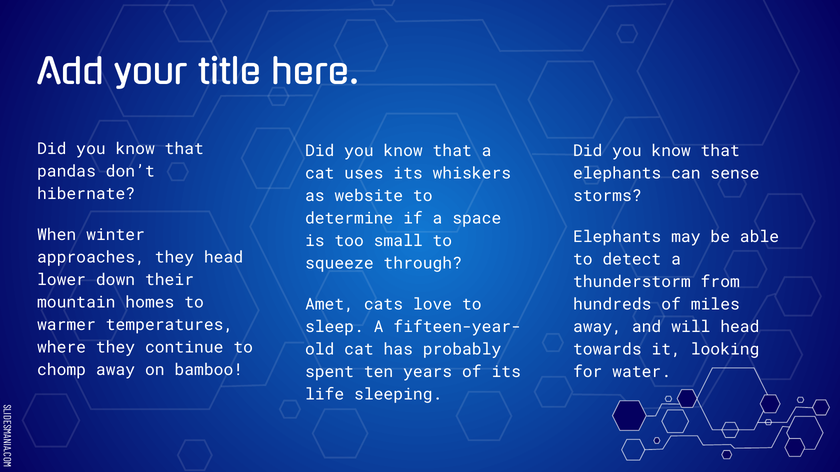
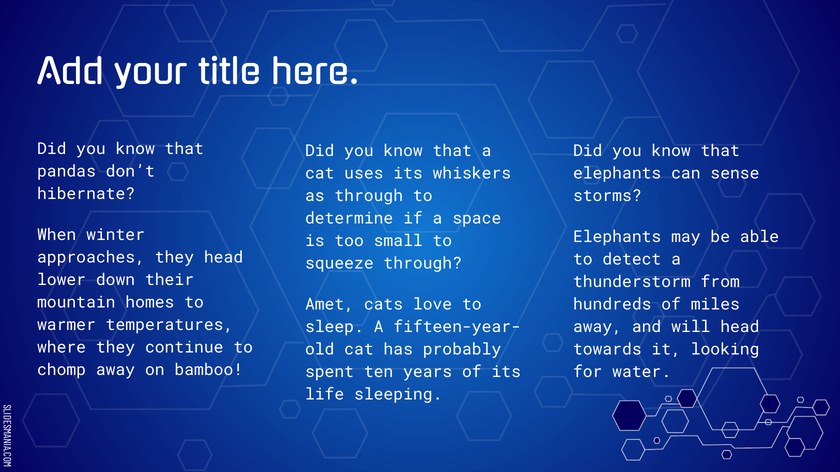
as website: website -> through
